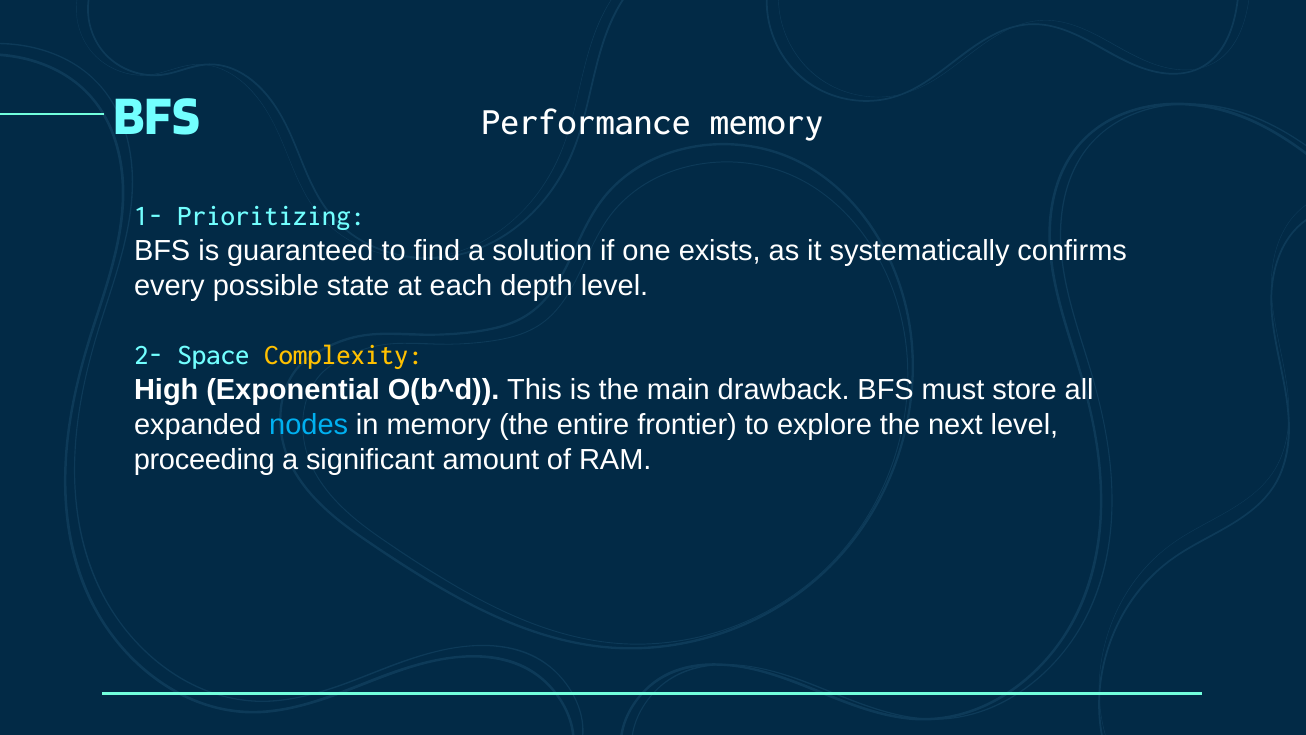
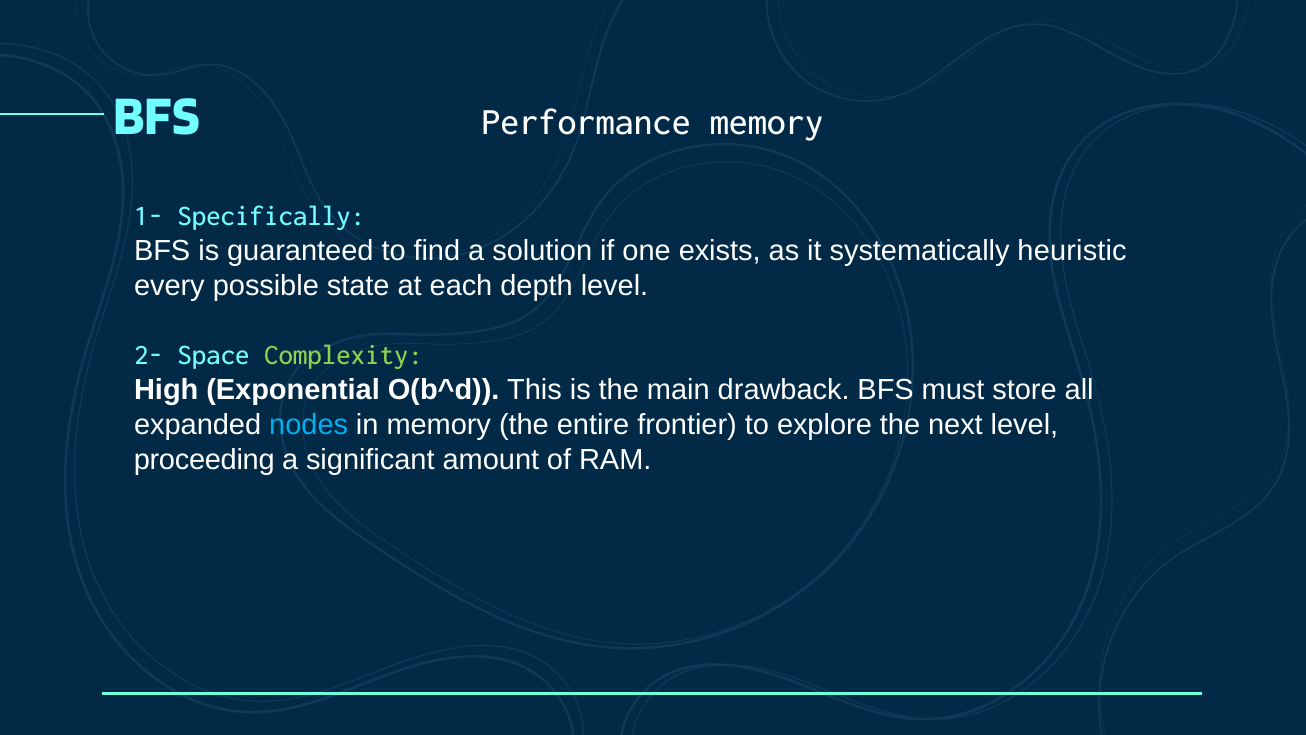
Prioritizing: Prioritizing -> Specifically
confirms: confirms -> heuristic
Complexity colour: yellow -> light green
